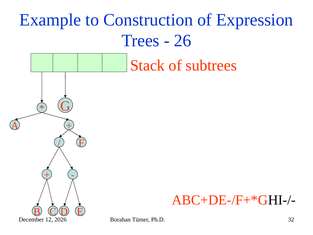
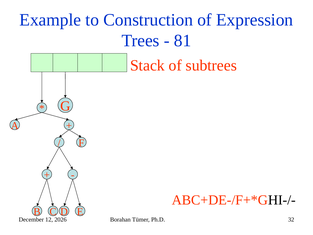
26: 26 -> 81
